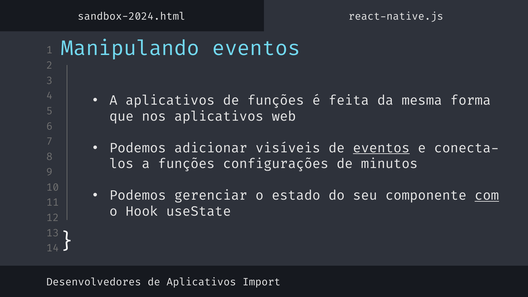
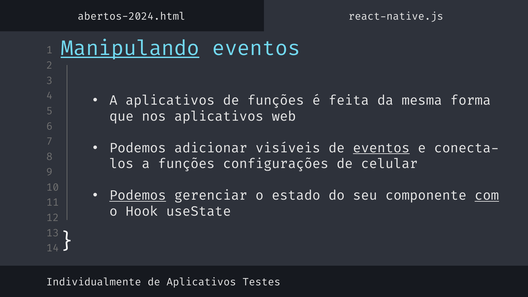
sandbox-2024.html: sandbox-2024.html -> abertos-2024.html
Manipulando underline: none -> present
minutos: minutos -> celular
Podemos at (138, 196) underline: none -> present
Desenvolvedores: Desenvolvedores -> Individualmente
Import: Import -> Testes
